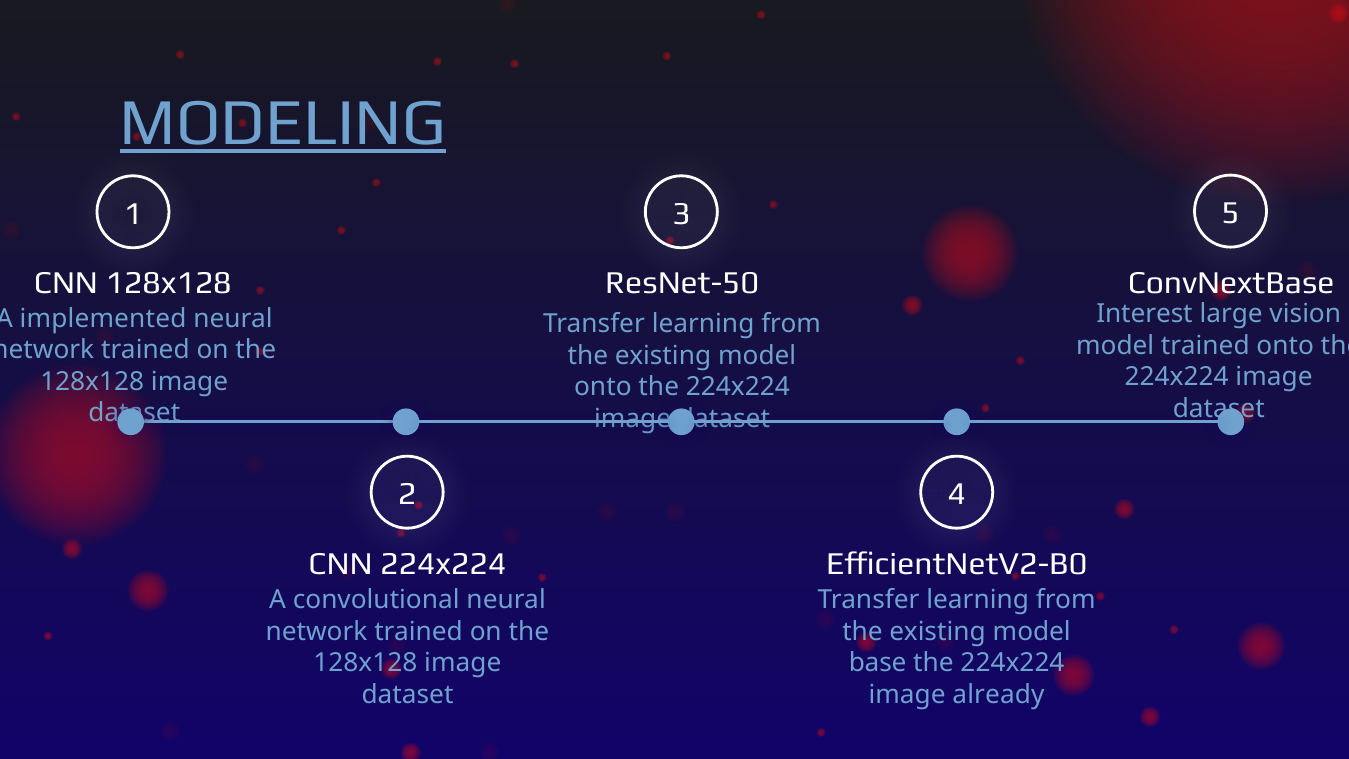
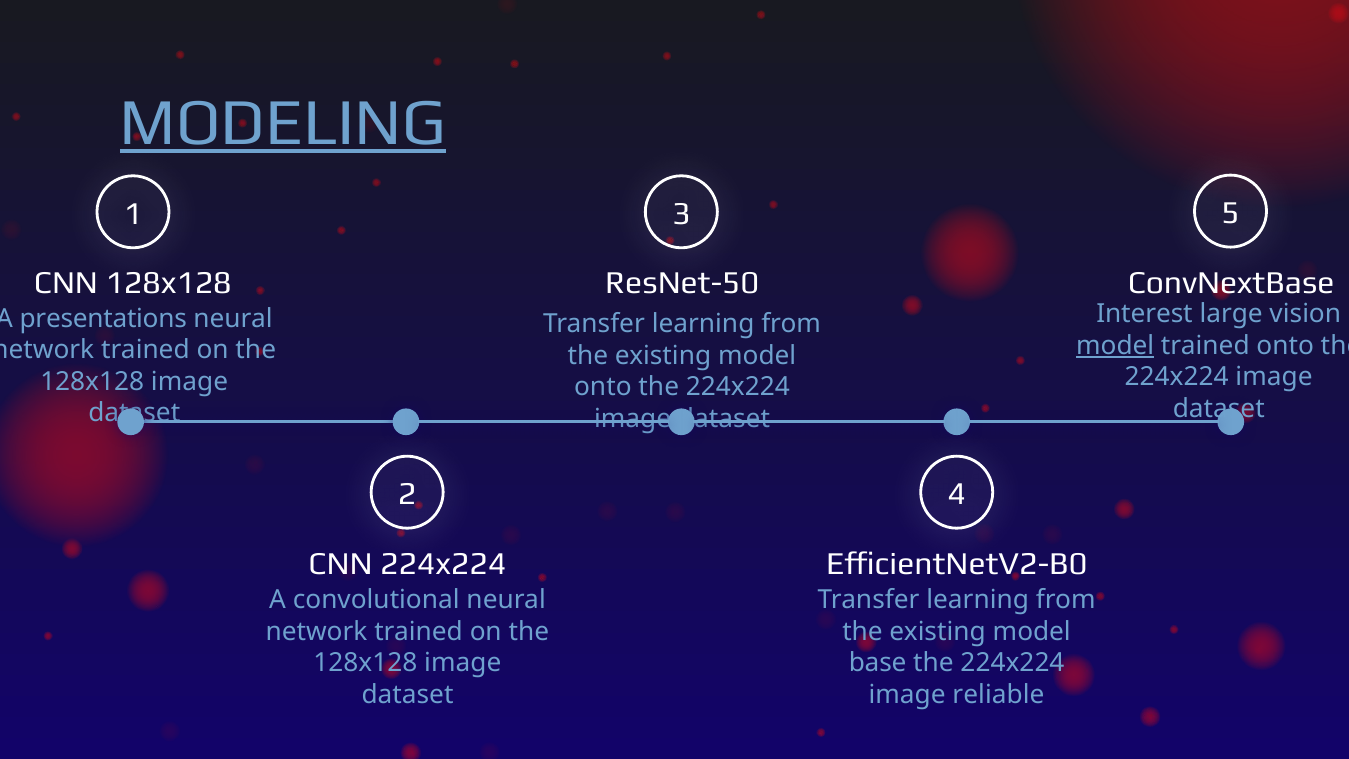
implemented: implemented -> presentations
model at (1115, 345) underline: none -> present
already: already -> reliable
